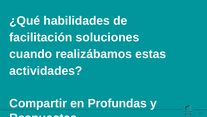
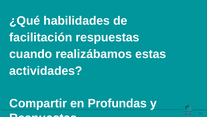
facilitación soluciones: soluciones -> respuestas
